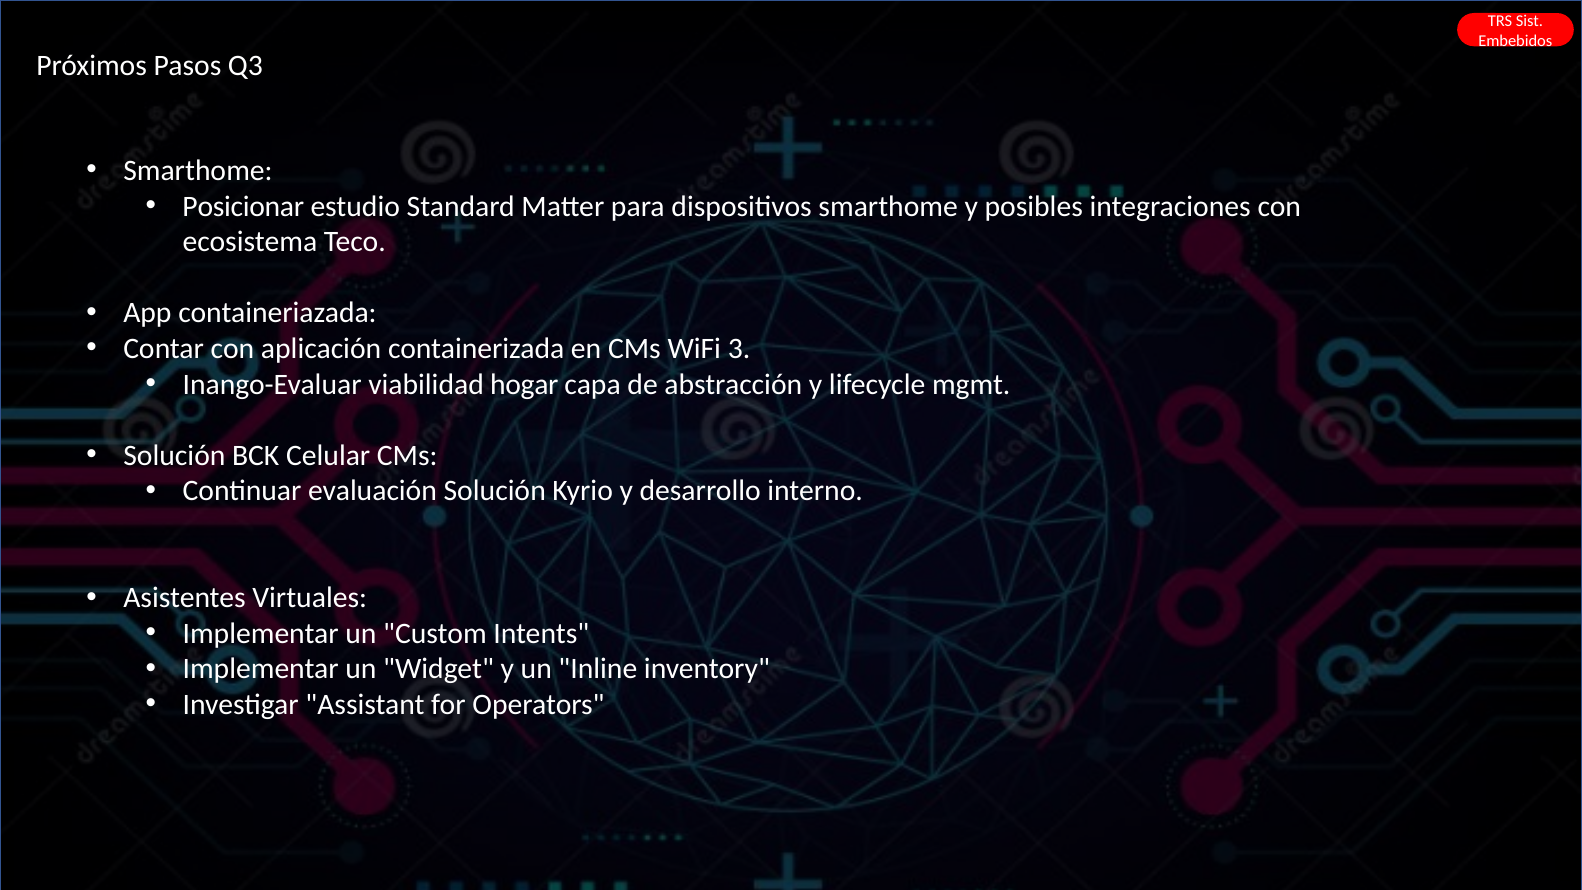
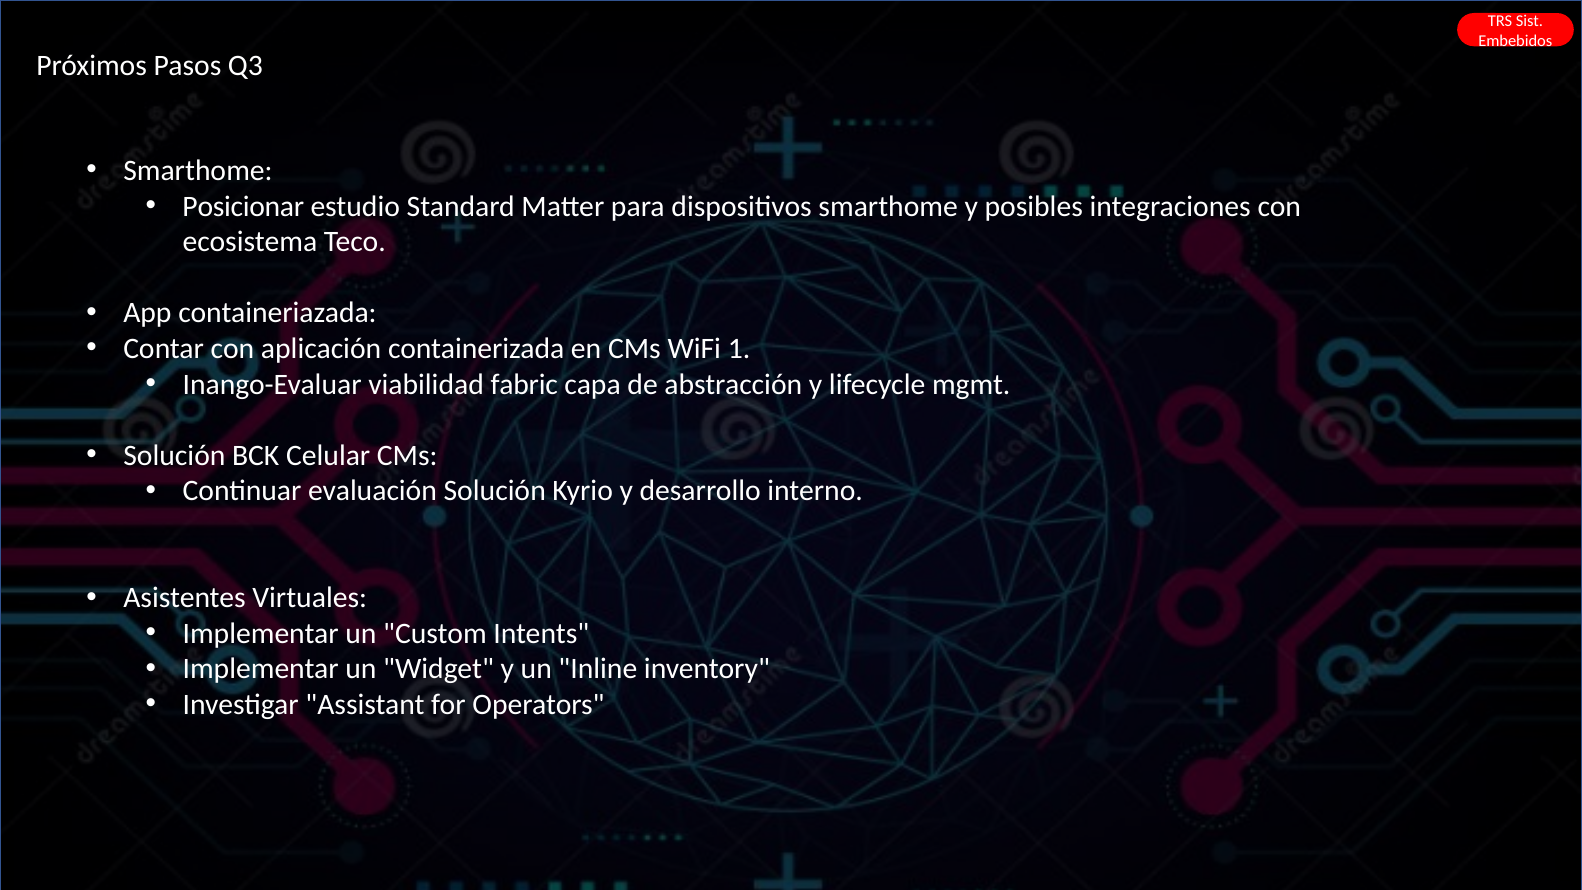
3: 3 -> 1
hogar: hogar -> fabric
